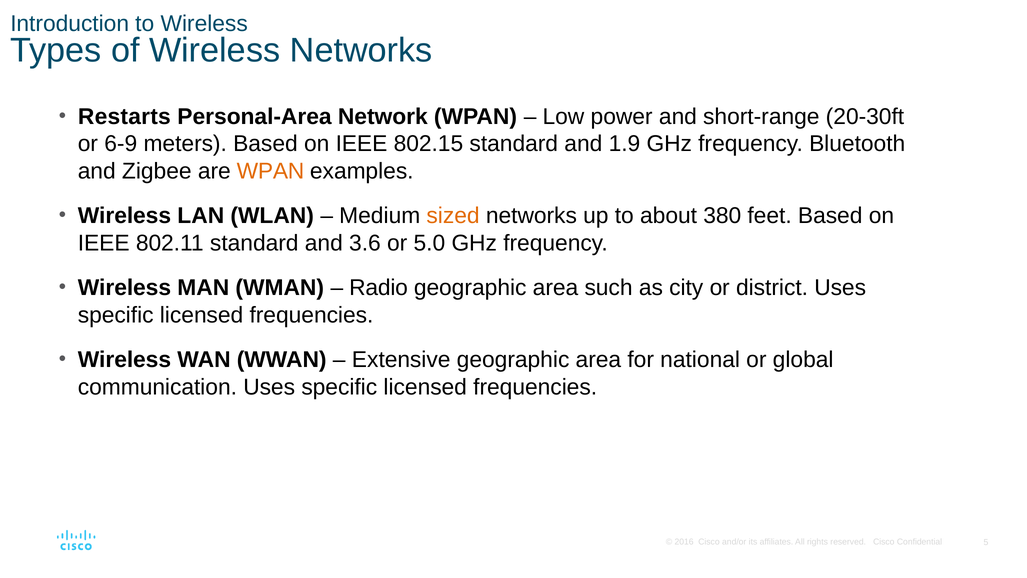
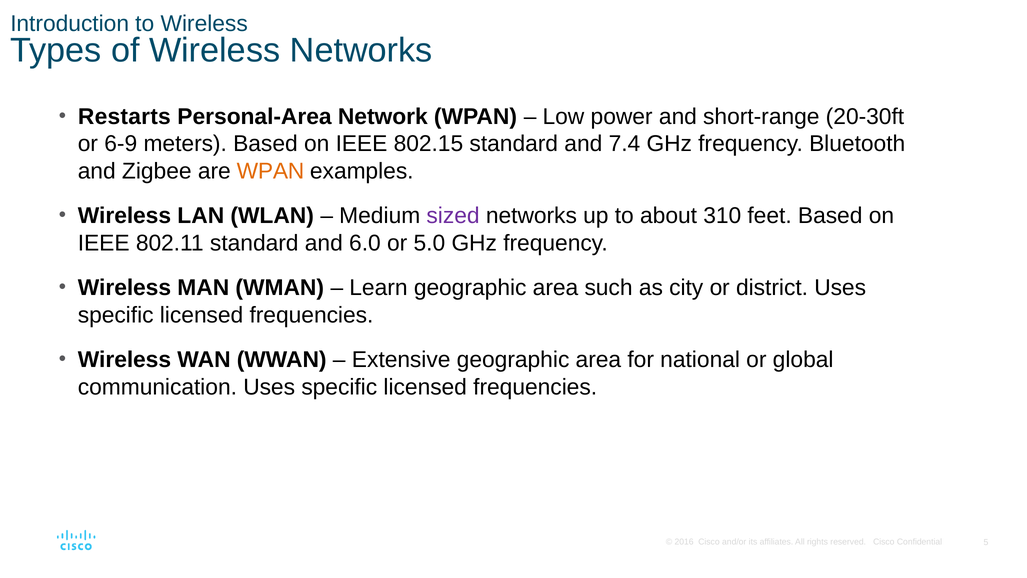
1.9: 1.9 -> 7.4
sized colour: orange -> purple
380: 380 -> 310
3.6: 3.6 -> 6.0
Radio: Radio -> Learn
